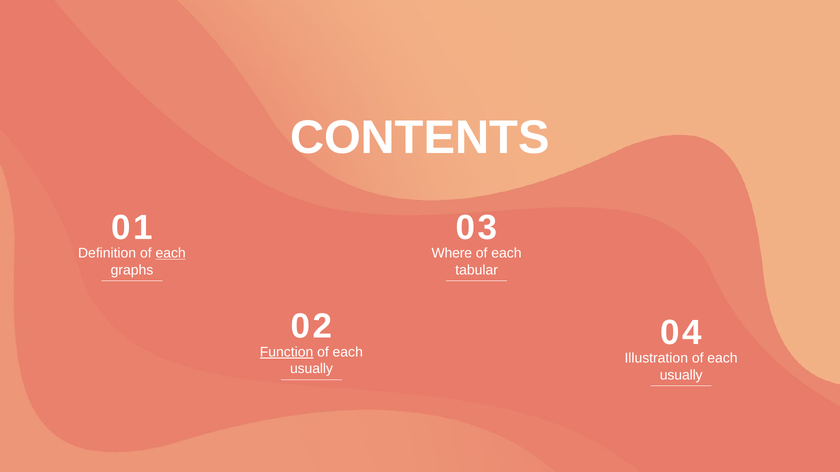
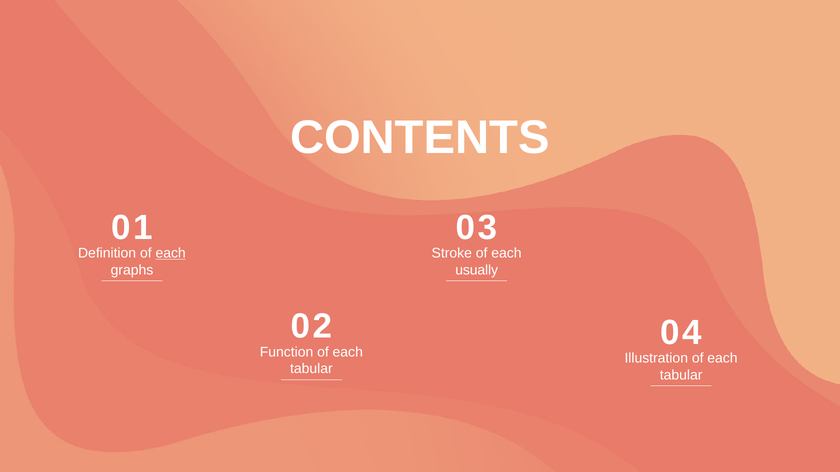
Where: Where -> Stroke
tabular: tabular -> usually
Function underline: present -> none
usually at (311, 369): usually -> tabular
usually at (681, 375): usually -> tabular
